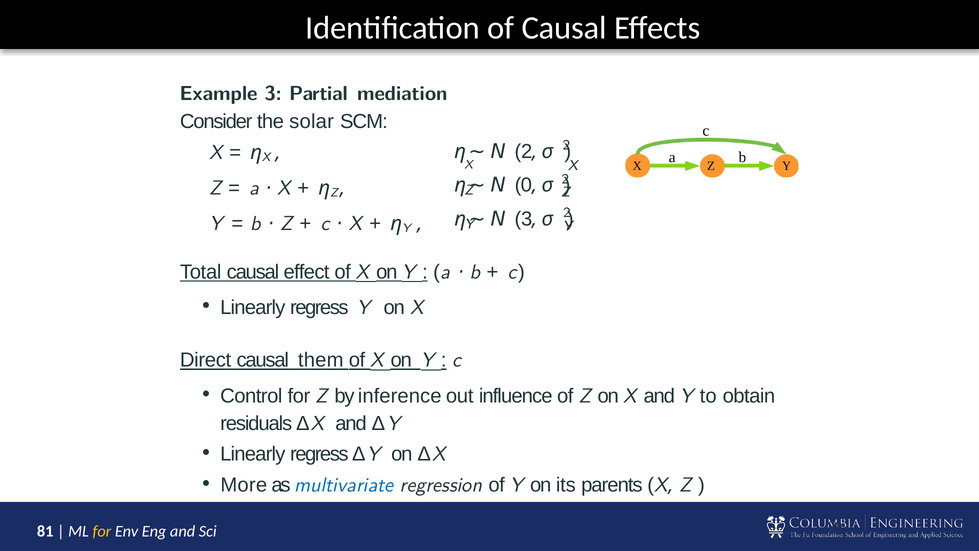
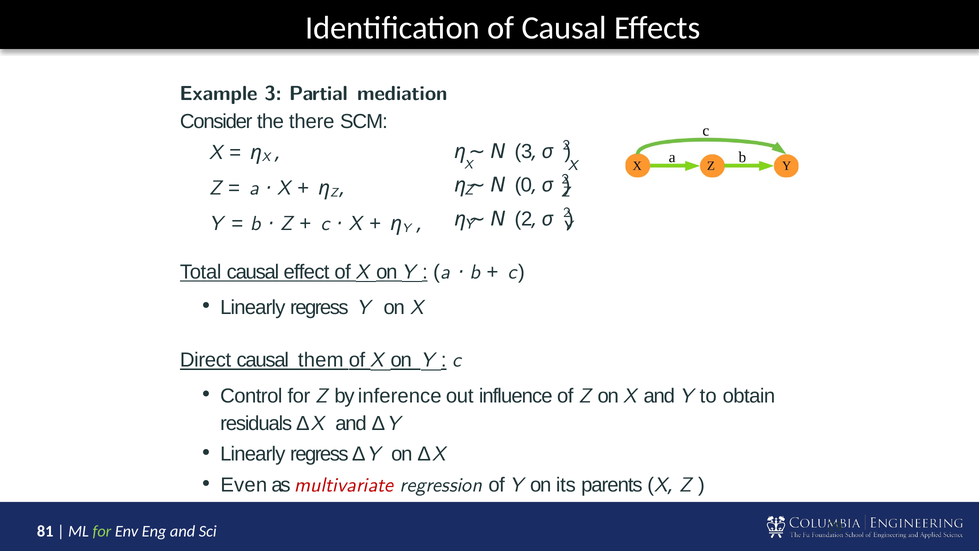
solar: solar -> there
N 2: 2 -> 3
N 3: 3 -> 2
More: More -> Even
multivariate colour: blue -> red
for at (102, 531) colour: yellow -> light green
